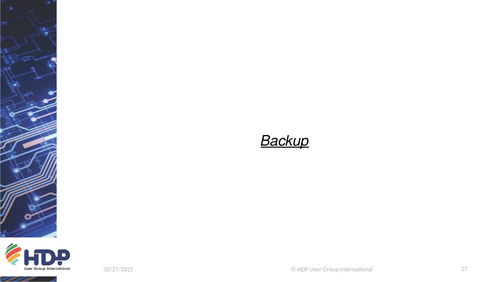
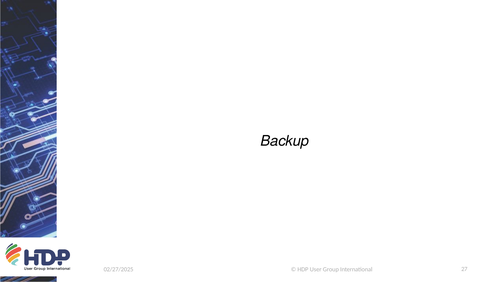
Backup underline: present -> none
